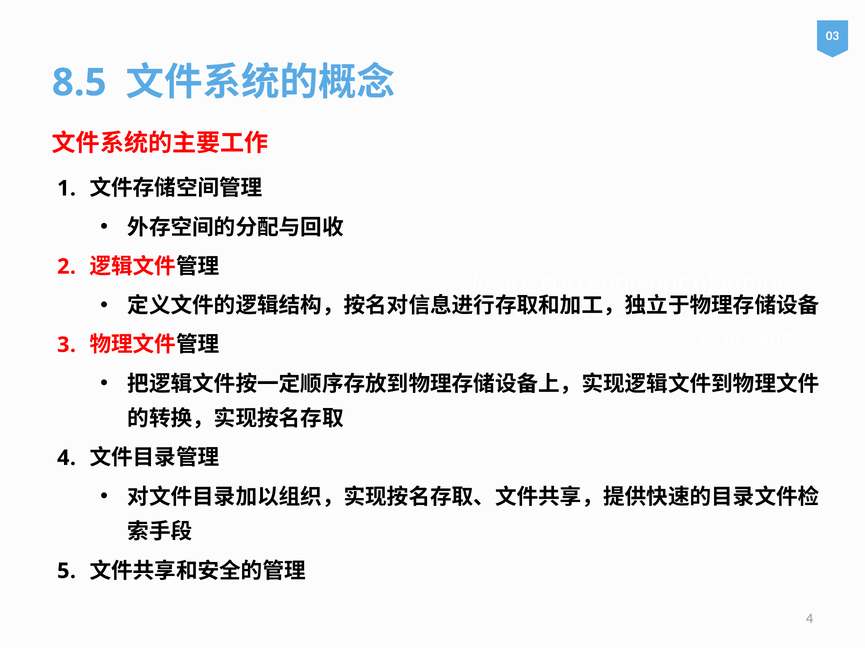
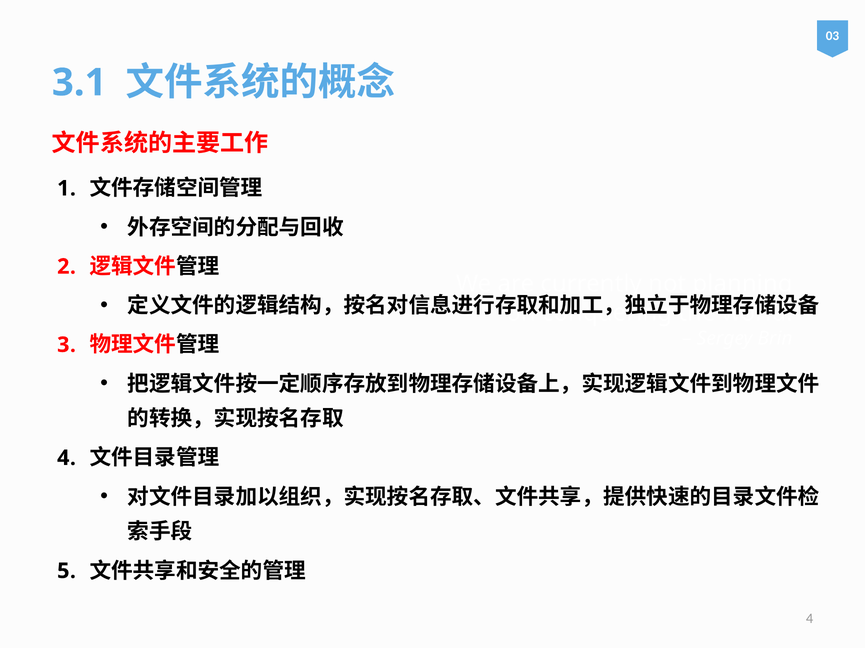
8.5: 8.5 -> 3.1
